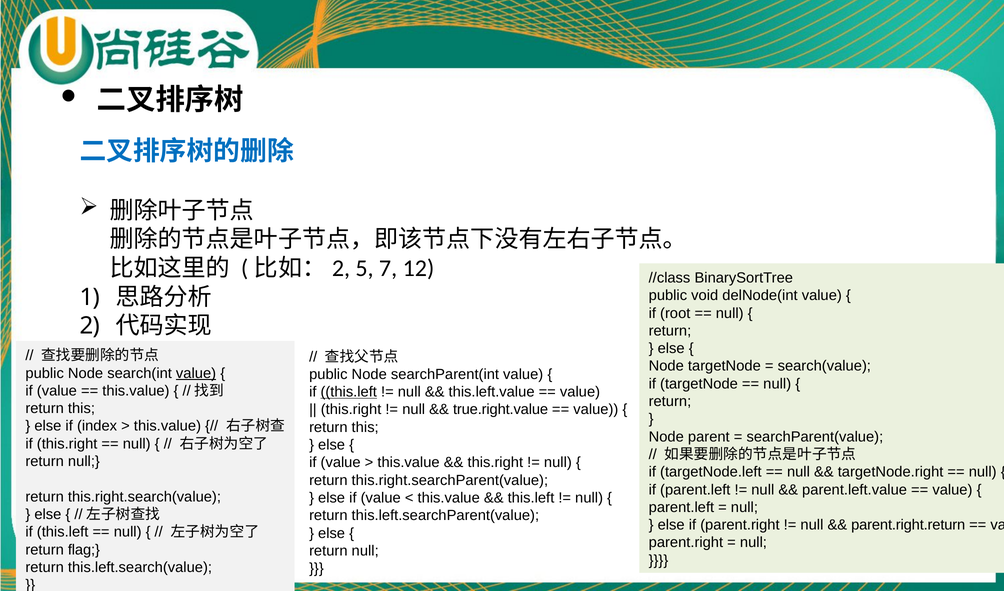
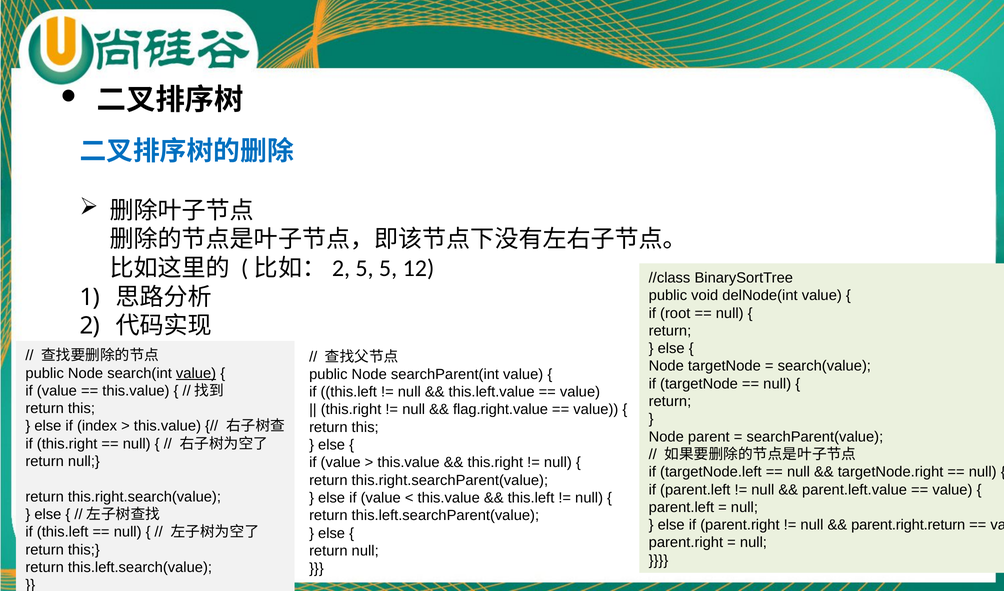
5 7: 7 -> 5
this.left at (349, 392) underline: present -> none
true.right.value: true.right.value -> flag.right.value
flag at (84, 550): flag -> this
